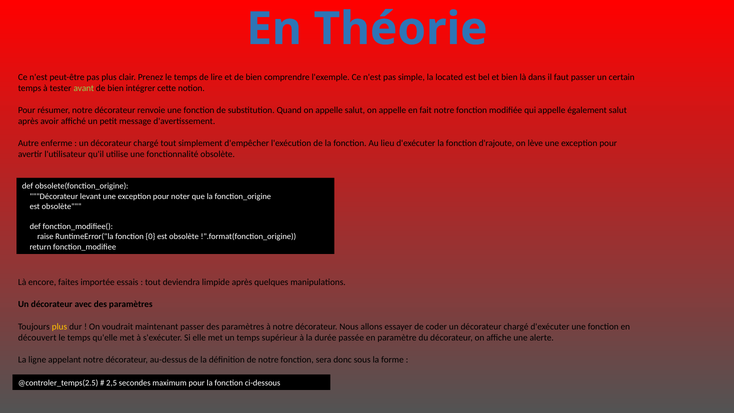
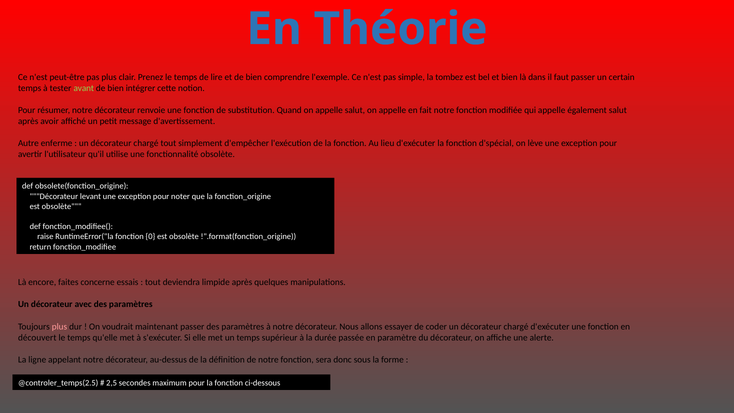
located: located -> tombez
d'rajoute: d'rajoute -> d'spécial
importée: importée -> concerne
plus at (59, 326) colour: yellow -> pink
